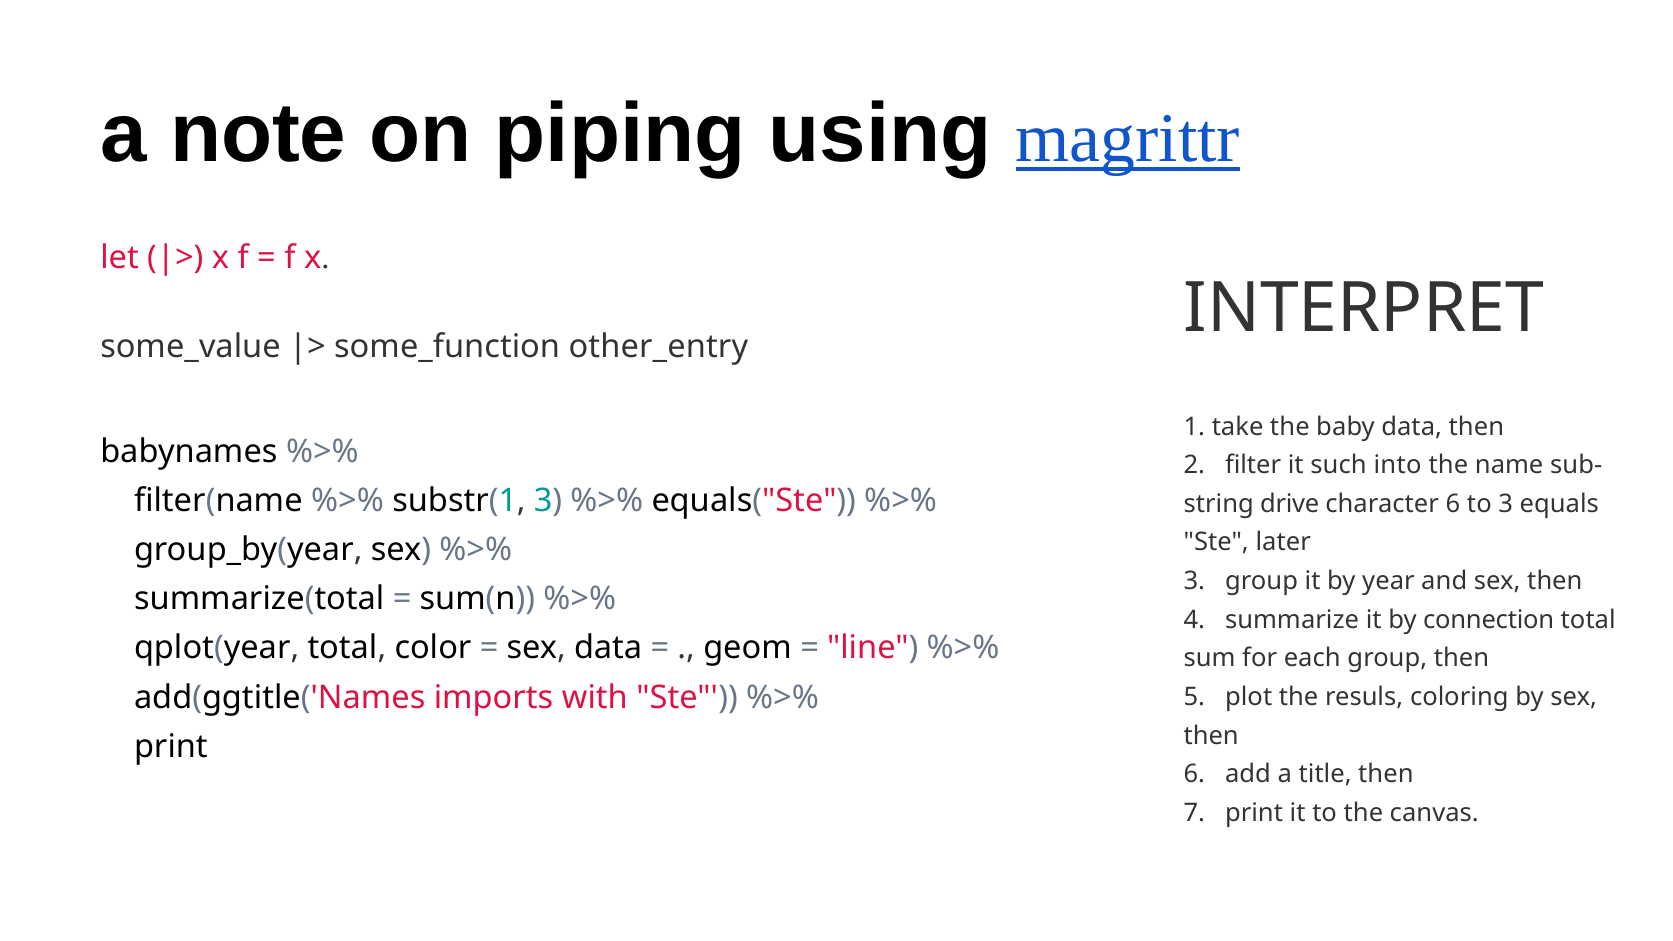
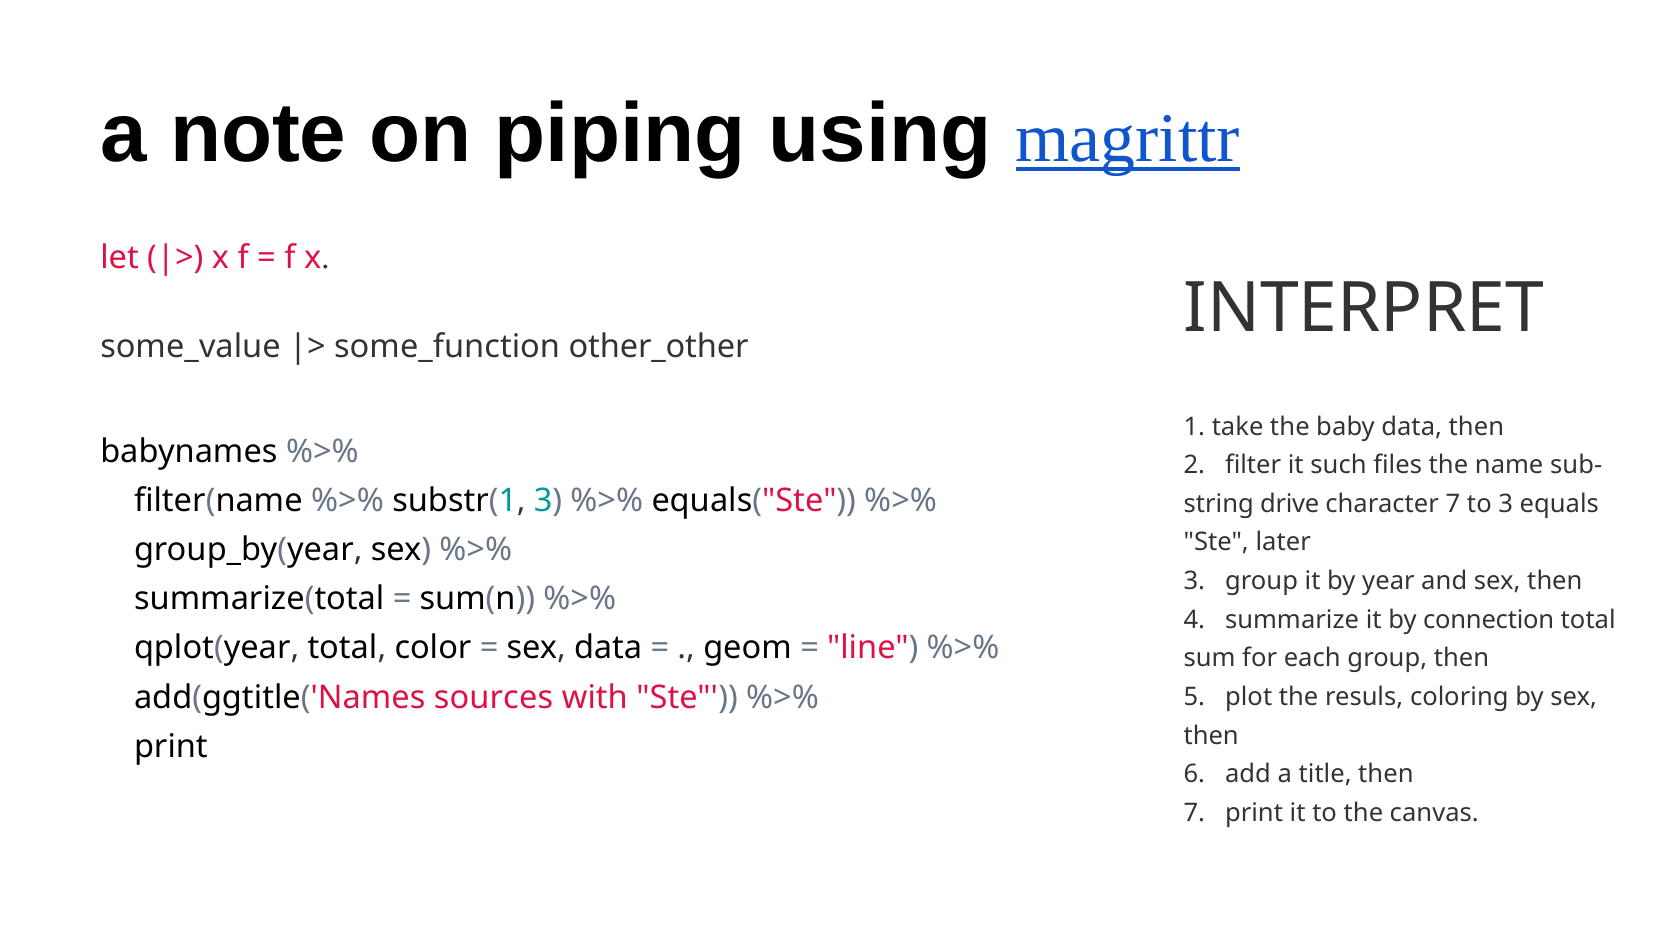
other_entry: other_entry -> other_other
into: into -> files
character 6: 6 -> 7
imports: imports -> sources
